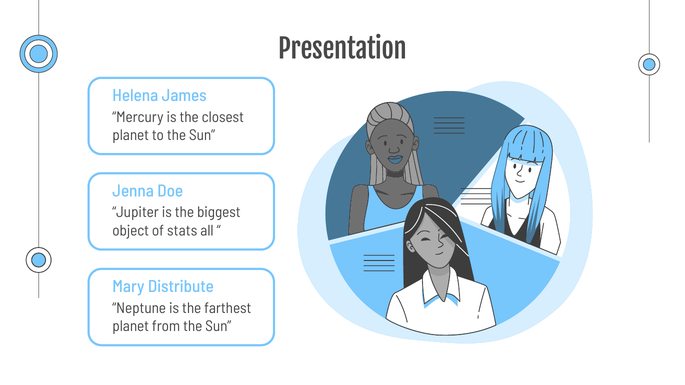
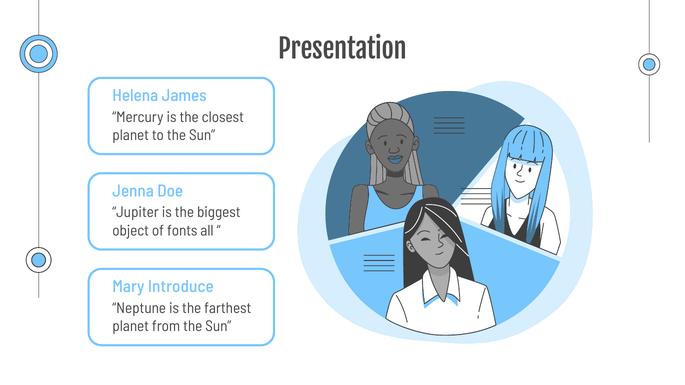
stats: stats -> fonts
Distribute: Distribute -> Introduce
